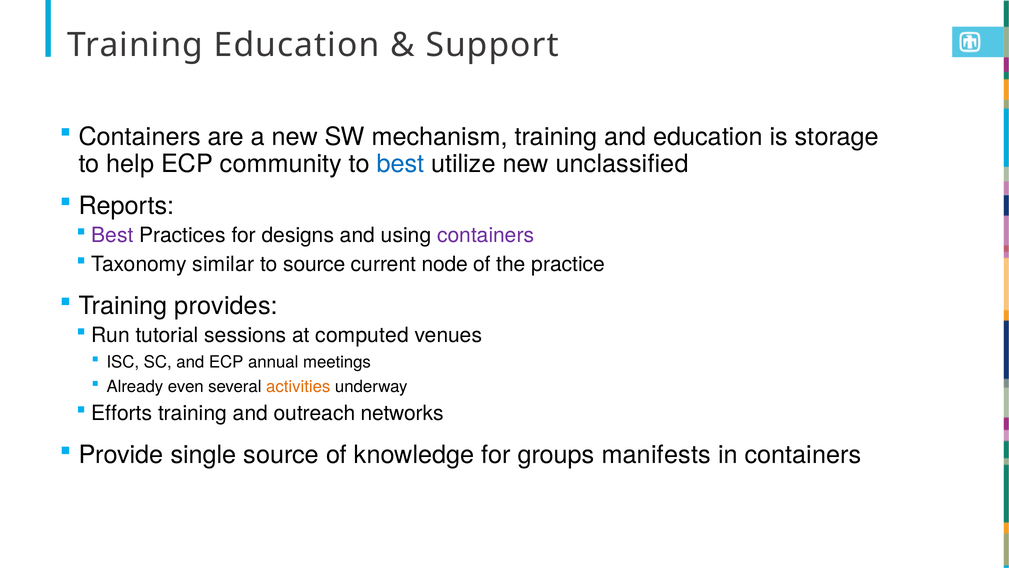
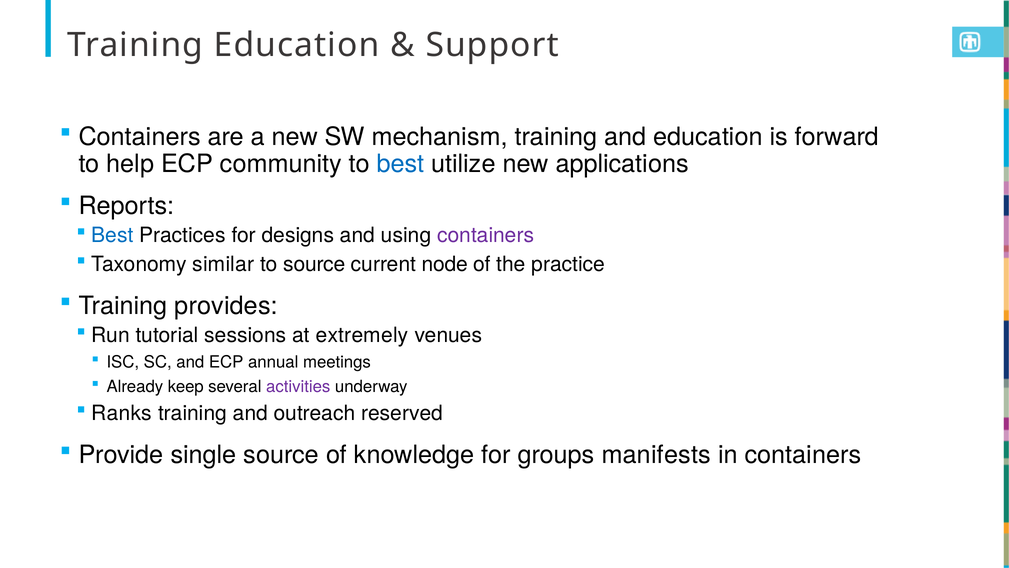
storage: storage -> forward
unclassified: unclassified -> applications
Best at (112, 235) colour: purple -> blue
computed: computed -> extremely
even: even -> keep
activities colour: orange -> purple
Efforts: Efforts -> Ranks
networks: networks -> reserved
